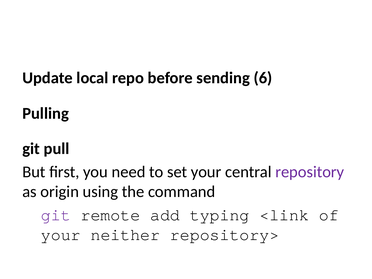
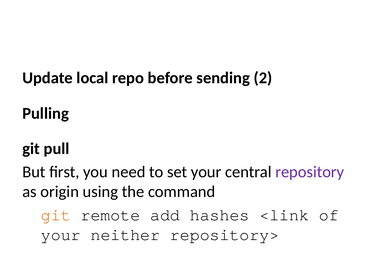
6: 6 -> 2
git at (56, 215) colour: purple -> orange
typing: typing -> hashes
